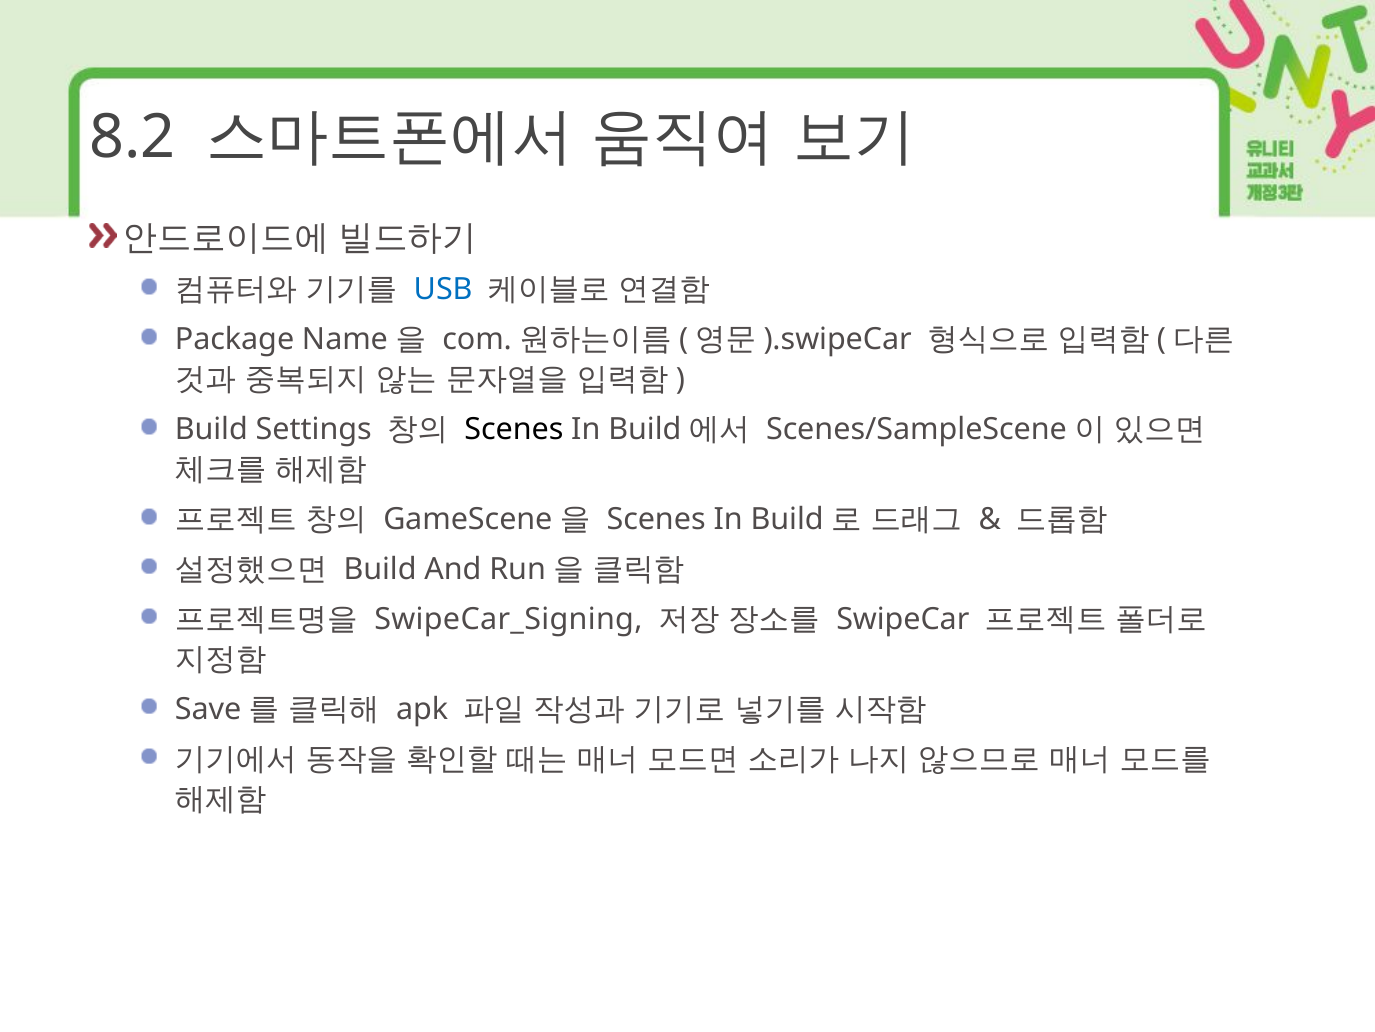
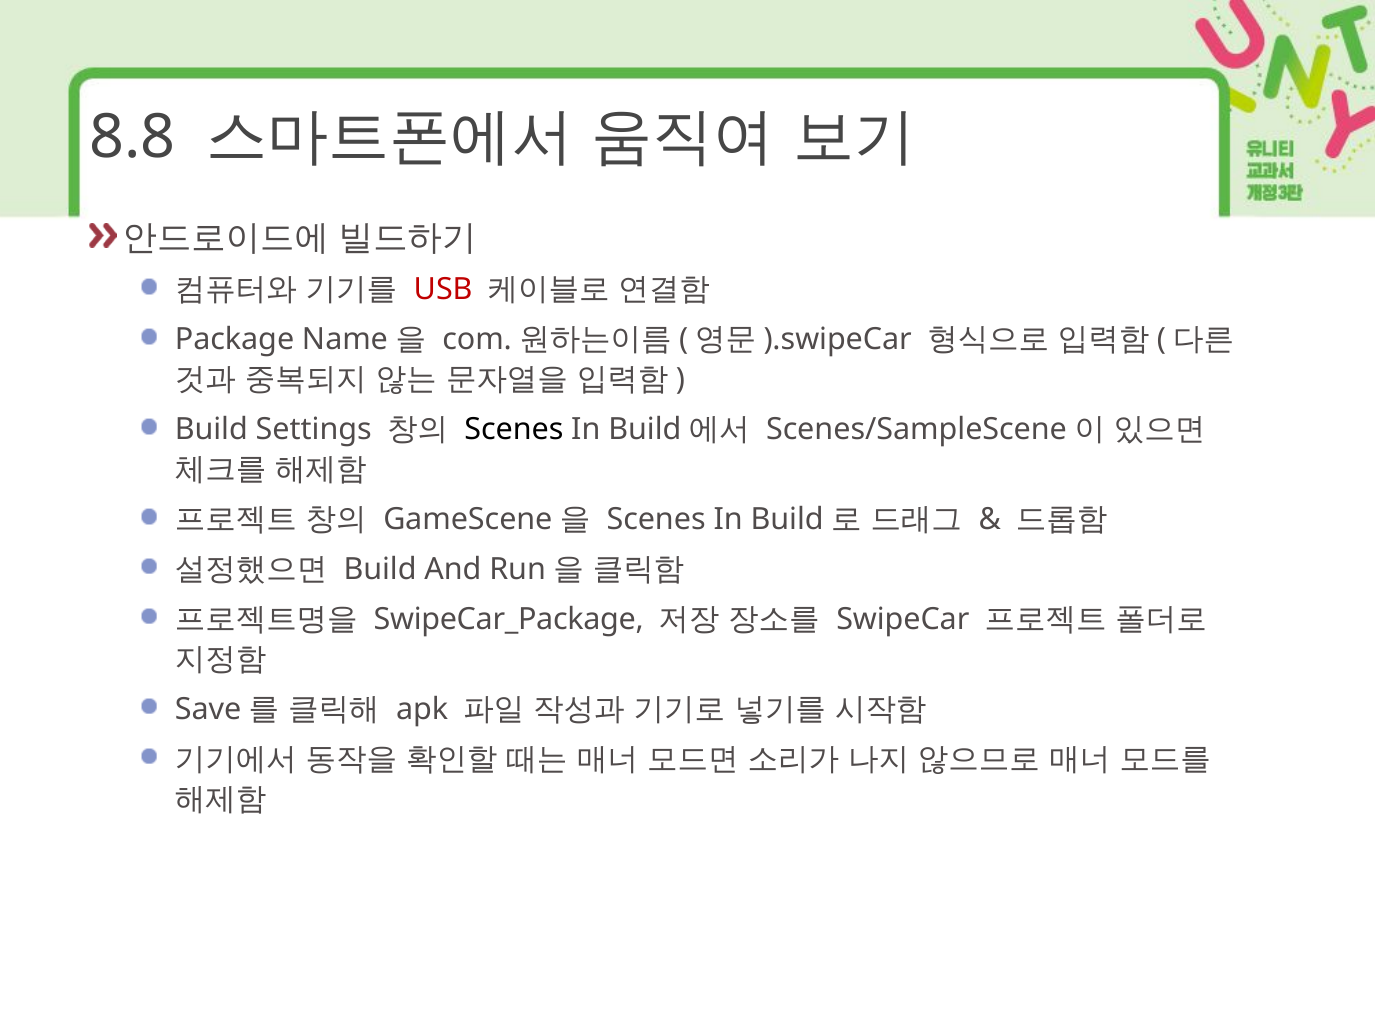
8.2: 8.2 -> 8.8
USB colour: blue -> red
SwipeCar_Signing: SwipeCar_Signing -> SwipeCar_Package
